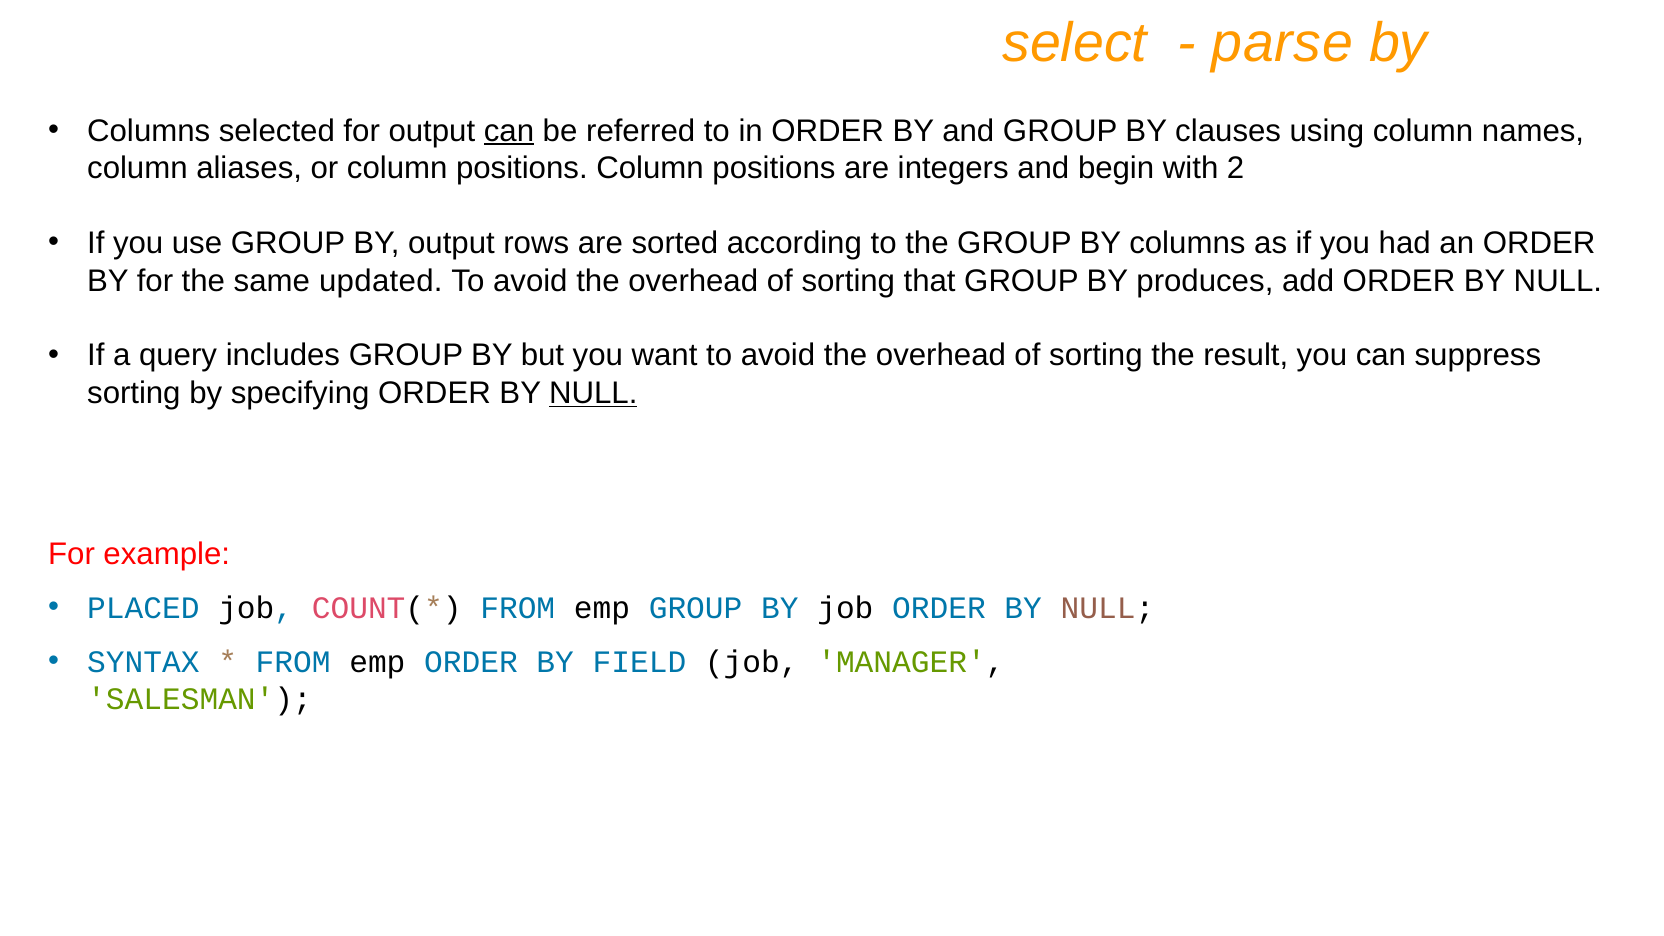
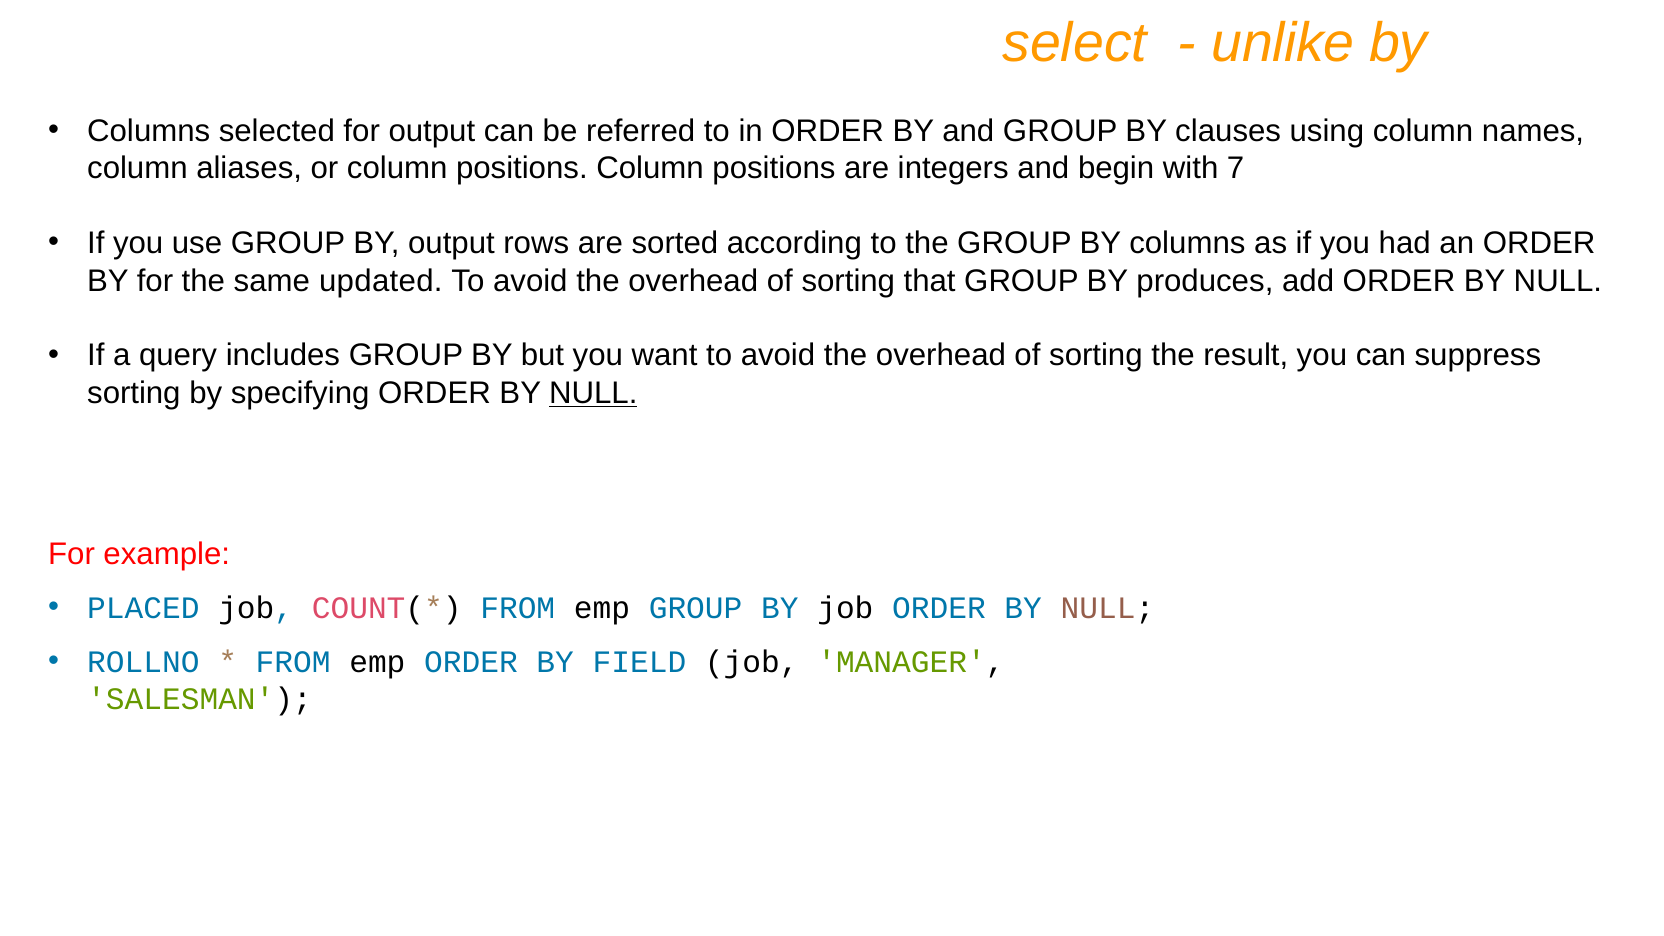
parse: parse -> unlike
can at (509, 131) underline: present -> none
2: 2 -> 7
SYNTAX: SYNTAX -> ROLLNO
